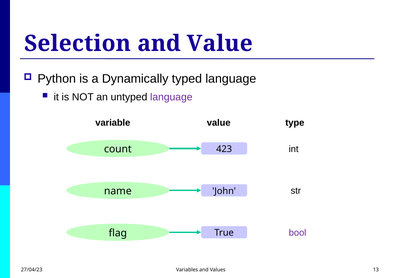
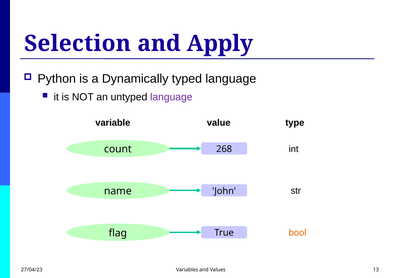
and Value: Value -> Apply
423: 423 -> 268
bool colour: purple -> orange
